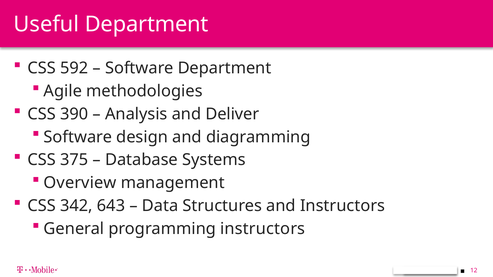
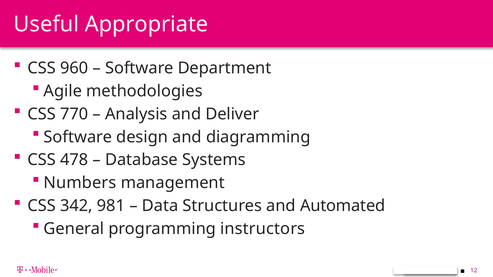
Useful Department: Department -> Appropriate
592: 592 -> 960
390: 390 -> 770
375: 375 -> 478
Overview: Overview -> Numbers
643: 643 -> 981
and Instructors: Instructors -> Automated
